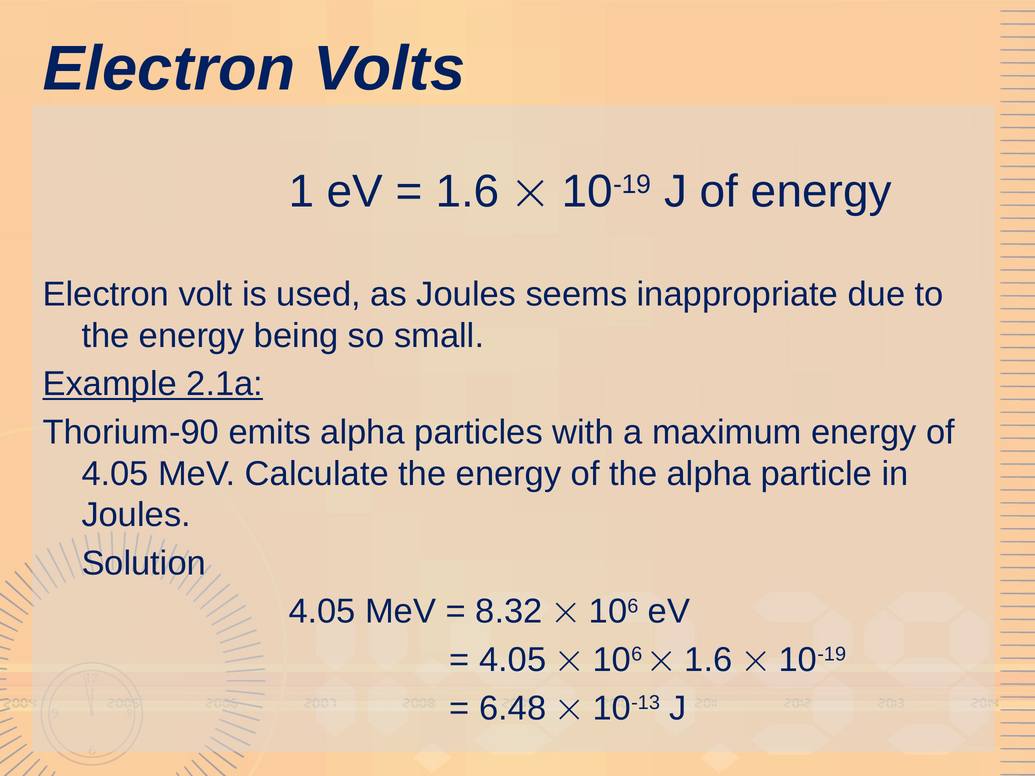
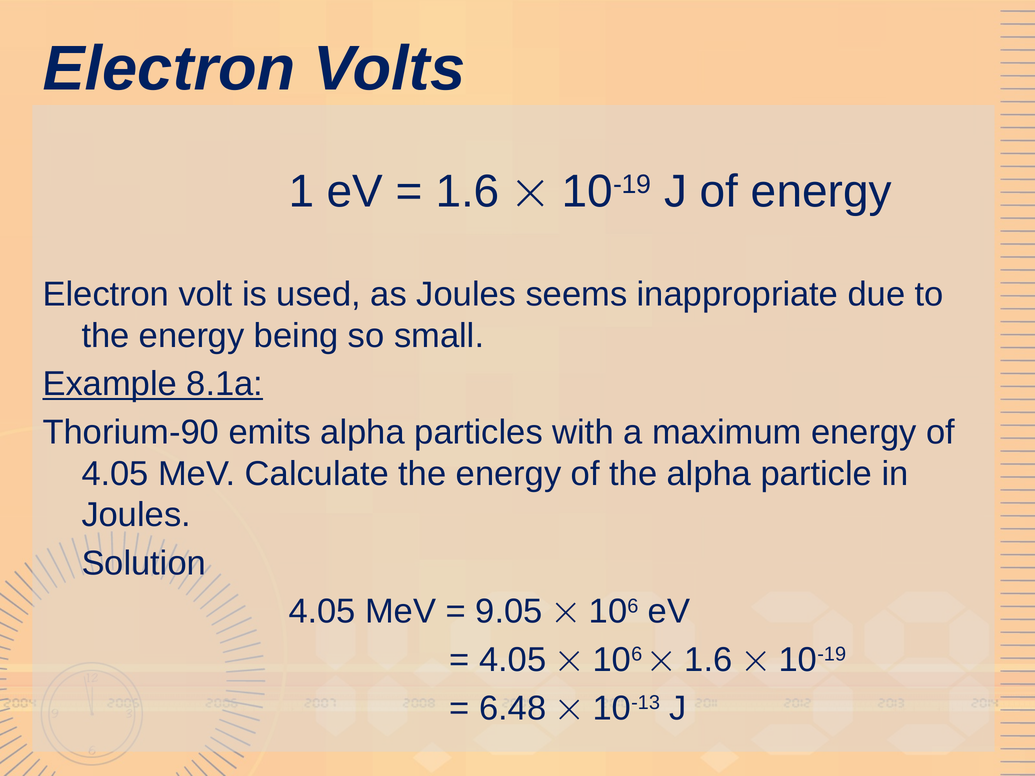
2.1a: 2.1a -> 8.1a
8.32: 8.32 -> 9.05
